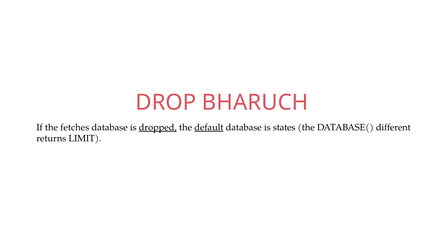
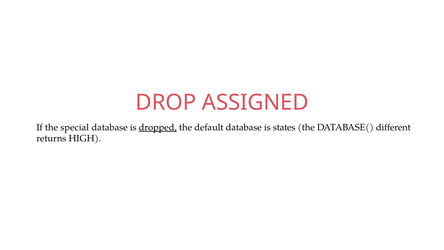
BHARUCH: BHARUCH -> ASSIGNED
fetches: fetches -> special
default underline: present -> none
LIMIT: LIMIT -> HIGH
